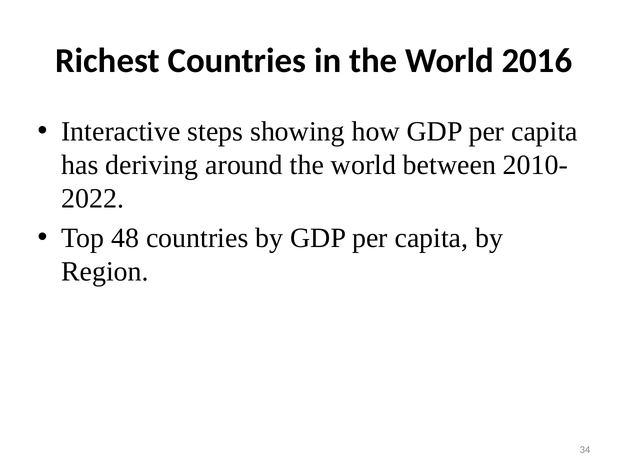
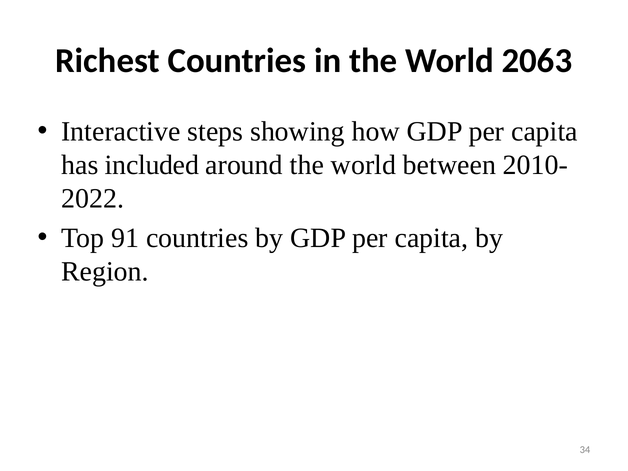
2016: 2016 -> 2063
deriving: deriving -> included
48: 48 -> 91
